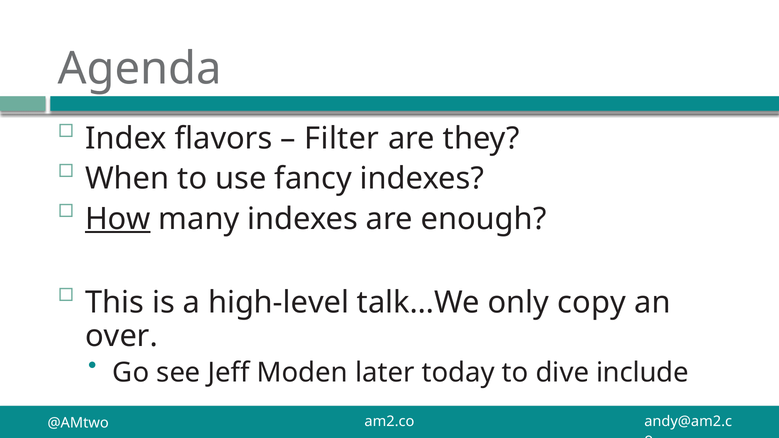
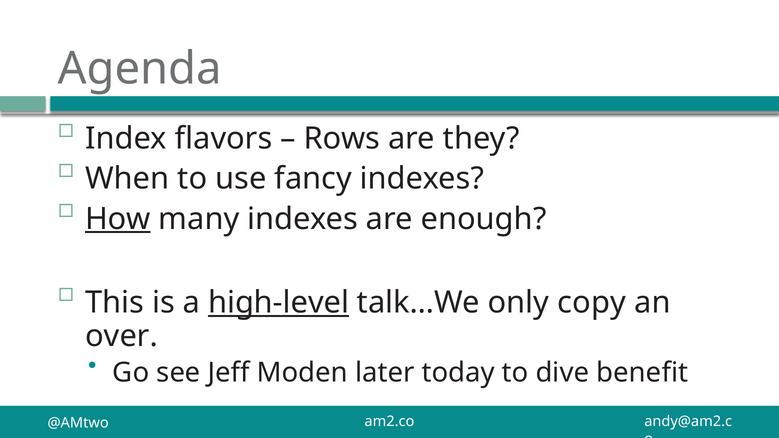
Filter: Filter -> Rows
high-level underline: none -> present
include: include -> benefit
